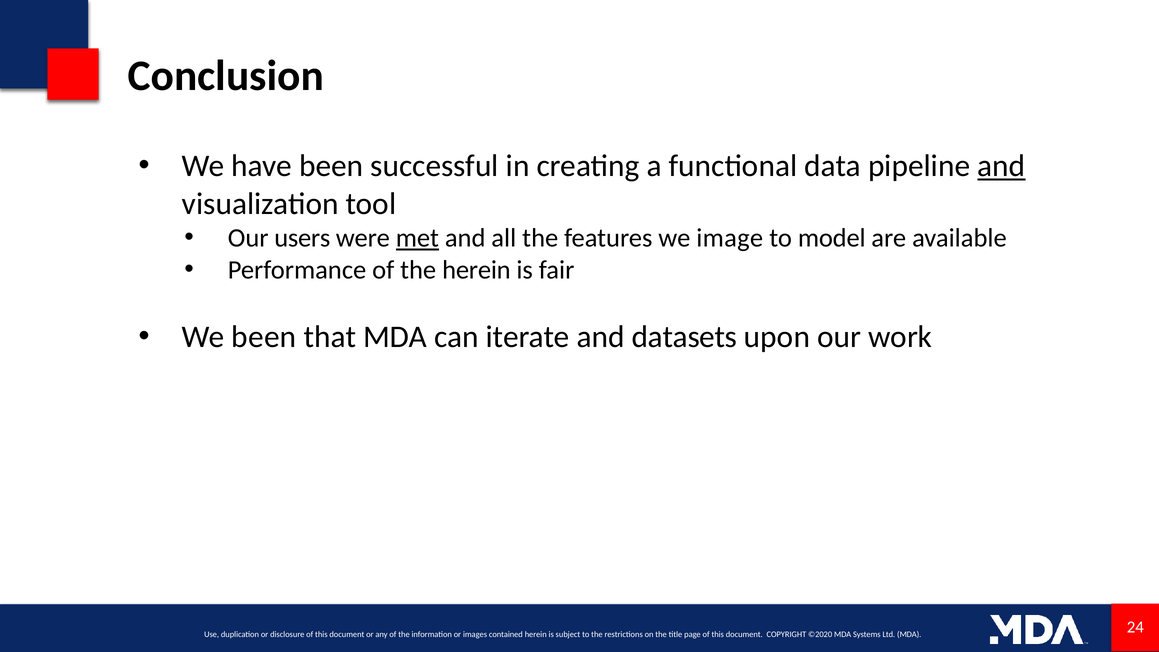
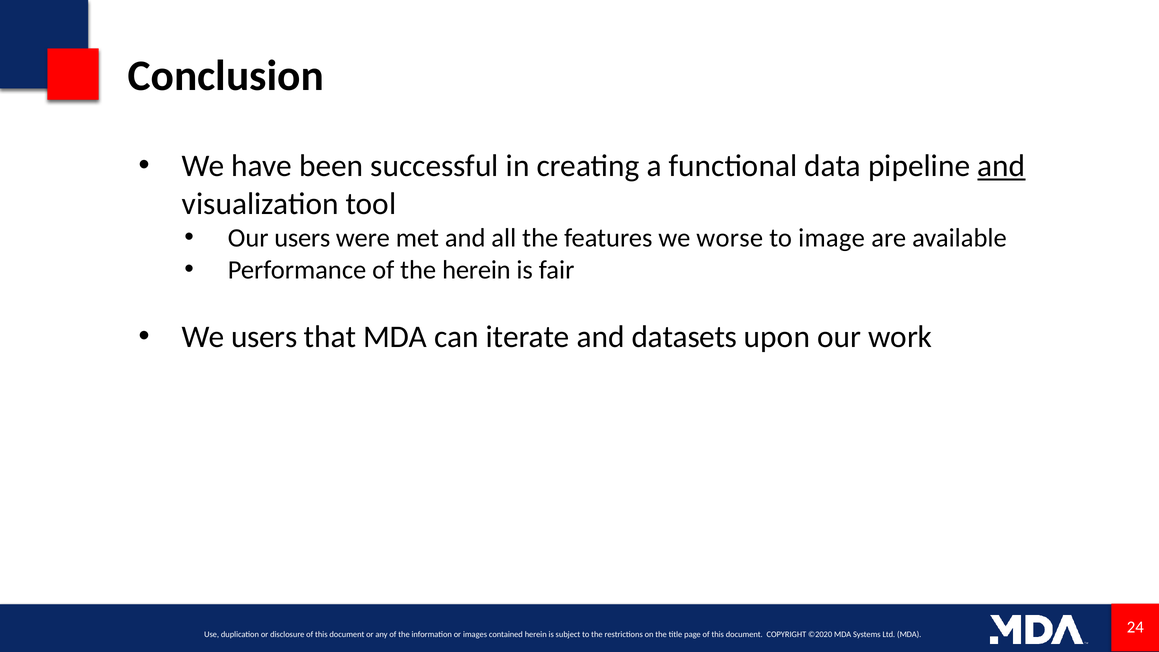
met underline: present -> none
image: image -> worse
model: model -> image
We been: been -> users
